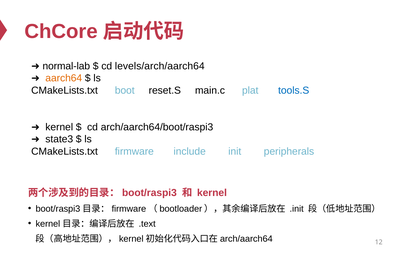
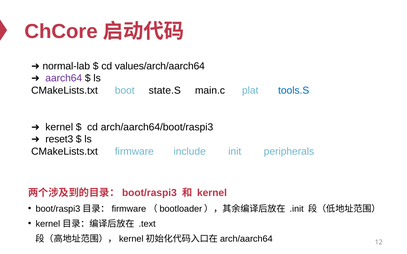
levels/arch/aarch64: levels/arch/aarch64 -> values/arch/aarch64
aarch64 colour: orange -> purple
reset.S: reset.S -> state.S
state3: state3 -> reset3
